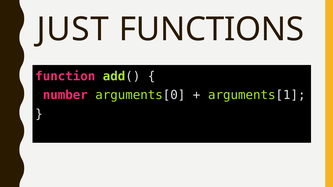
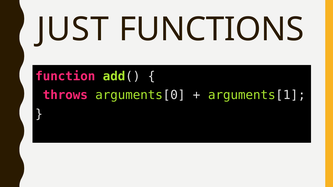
number: number -> throws
